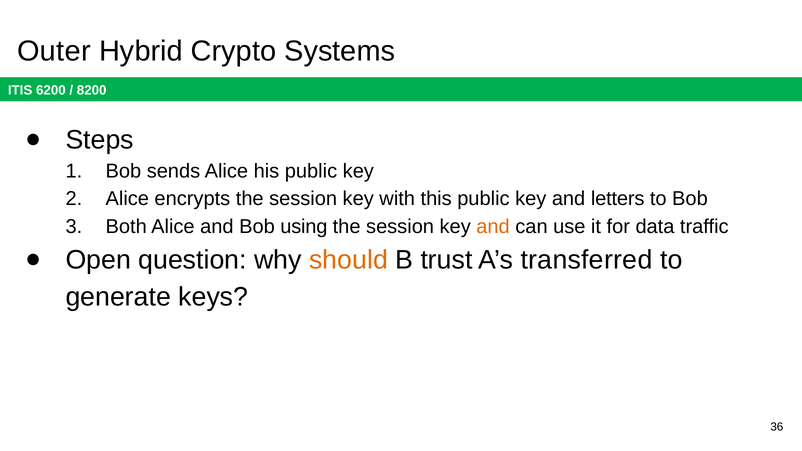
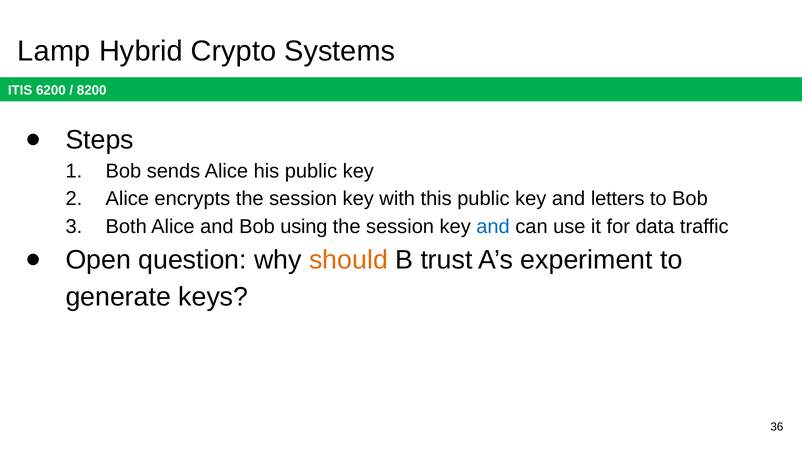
Outer: Outer -> Lamp
and at (493, 227) colour: orange -> blue
transferred: transferred -> experiment
